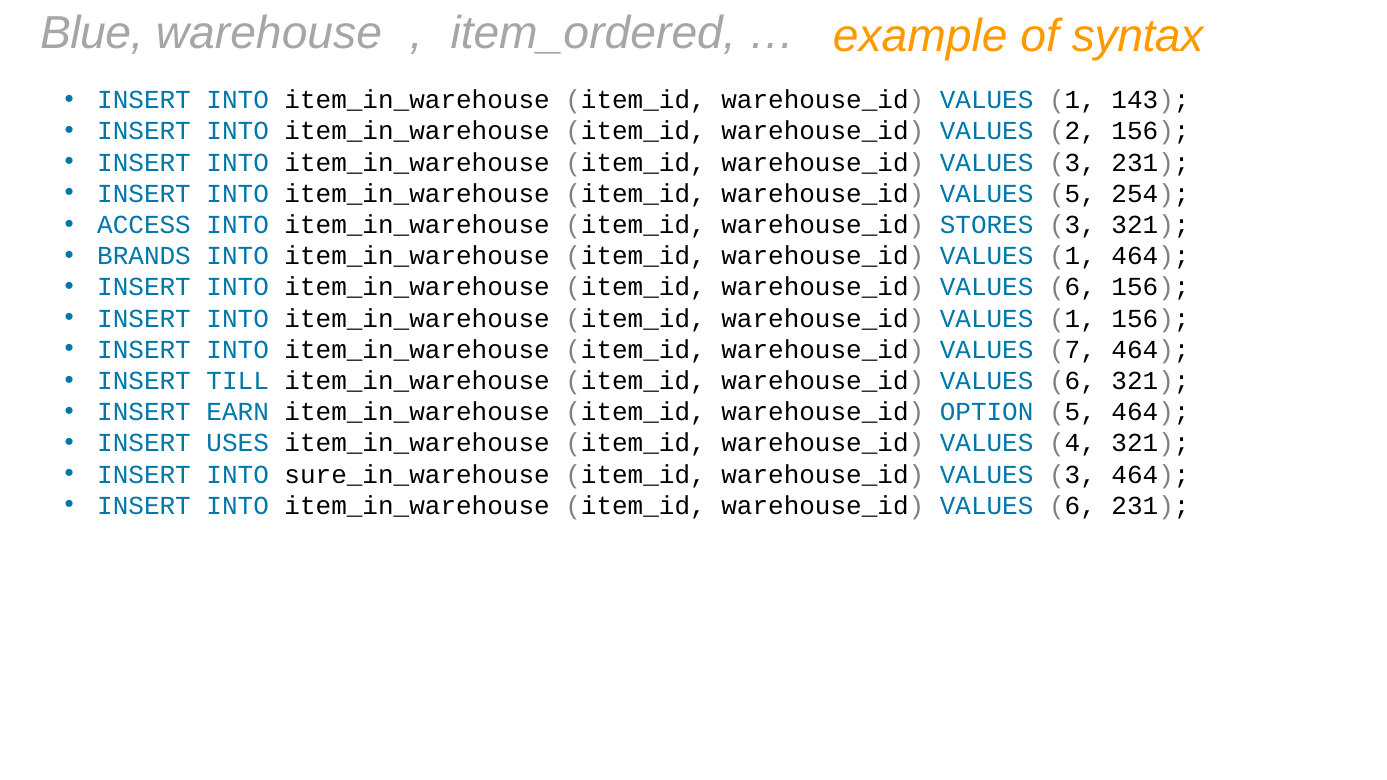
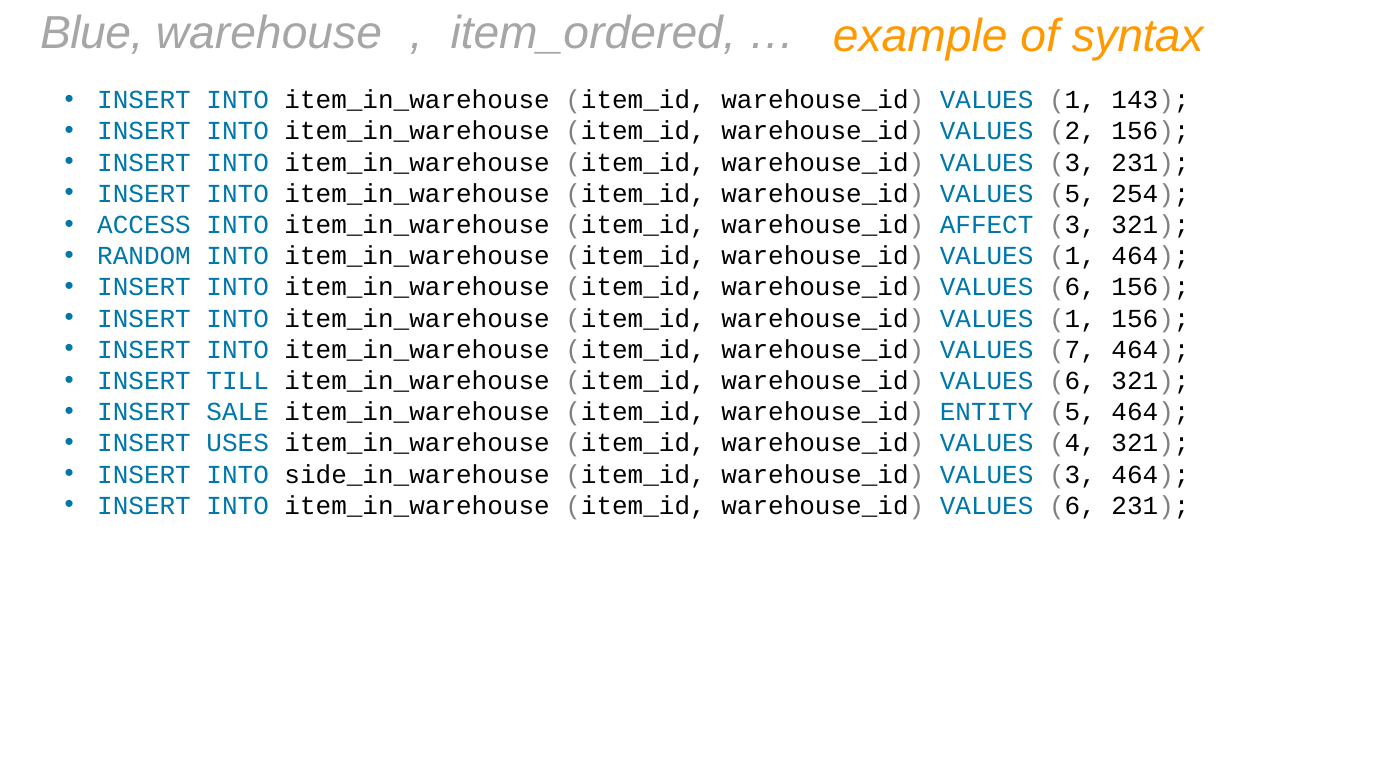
STORES: STORES -> AFFECT
BRANDS: BRANDS -> RANDOM
EARN: EARN -> SALE
OPTION: OPTION -> ENTITY
sure_in_warehouse: sure_in_warehouse -> side_in_warehouse
